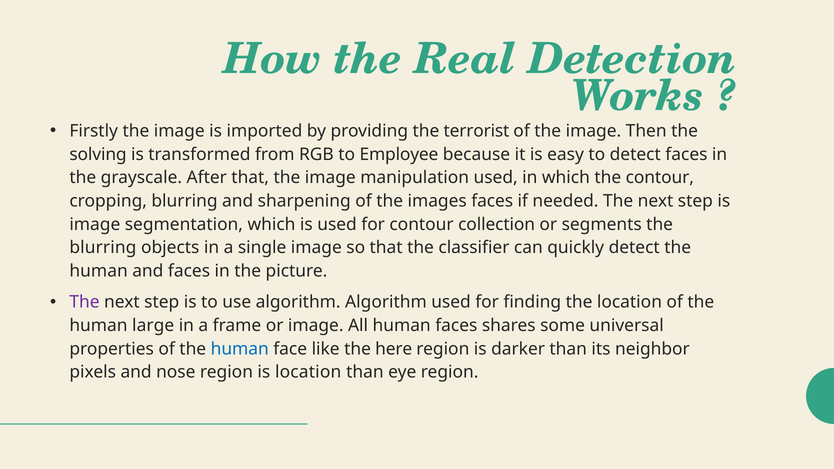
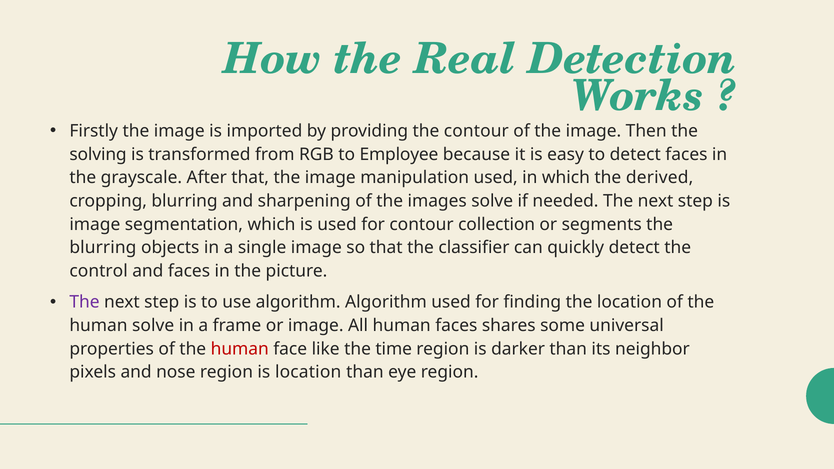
the terrorist: terrorist -> contour
the contour: contour -> derived
images faces: faces -> solve
human at (99, 271): human -> control
human large: large -> solve
human at (240, 349) colour: blue -> red
here: here -> time
